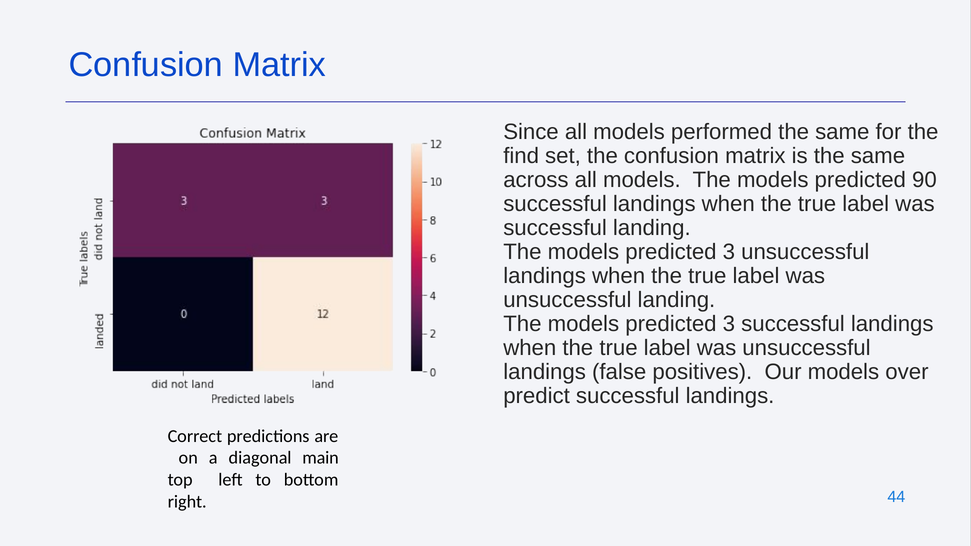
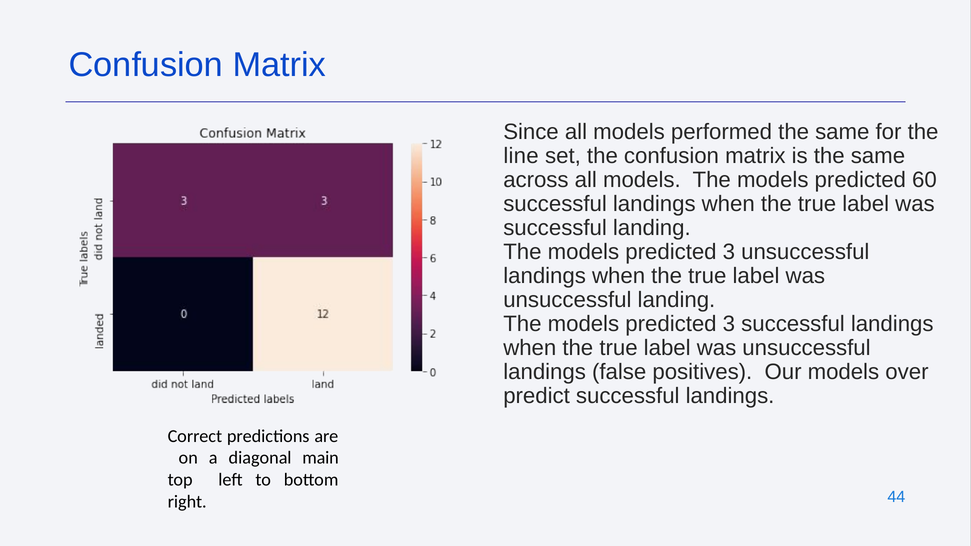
find: find -> line
90: 90 -> 60
